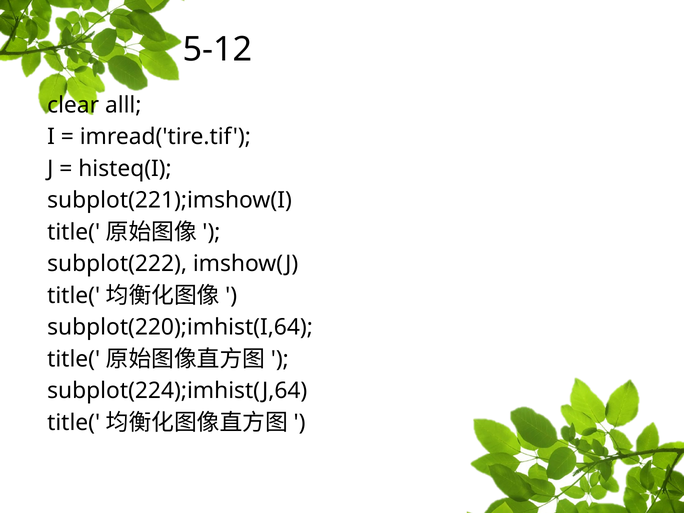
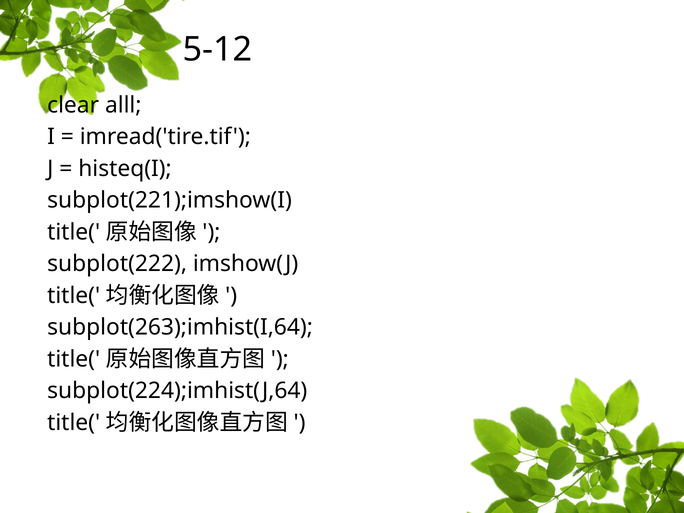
subplot(220);imhist(I,64: subplot(220);imhist(I,64 -> subplot(263);imhist(I,64
